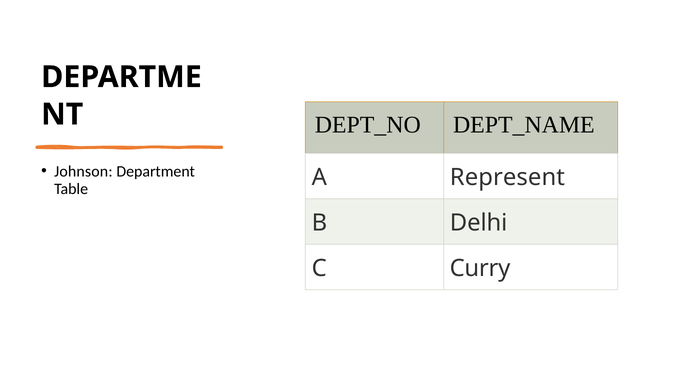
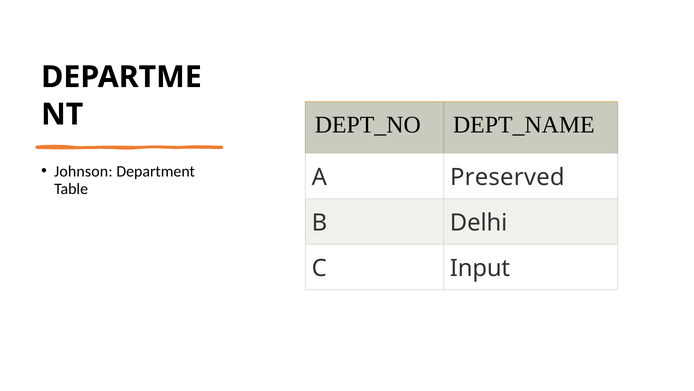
Represent: Represent -> Preserved
Curry: Curry -> Input
